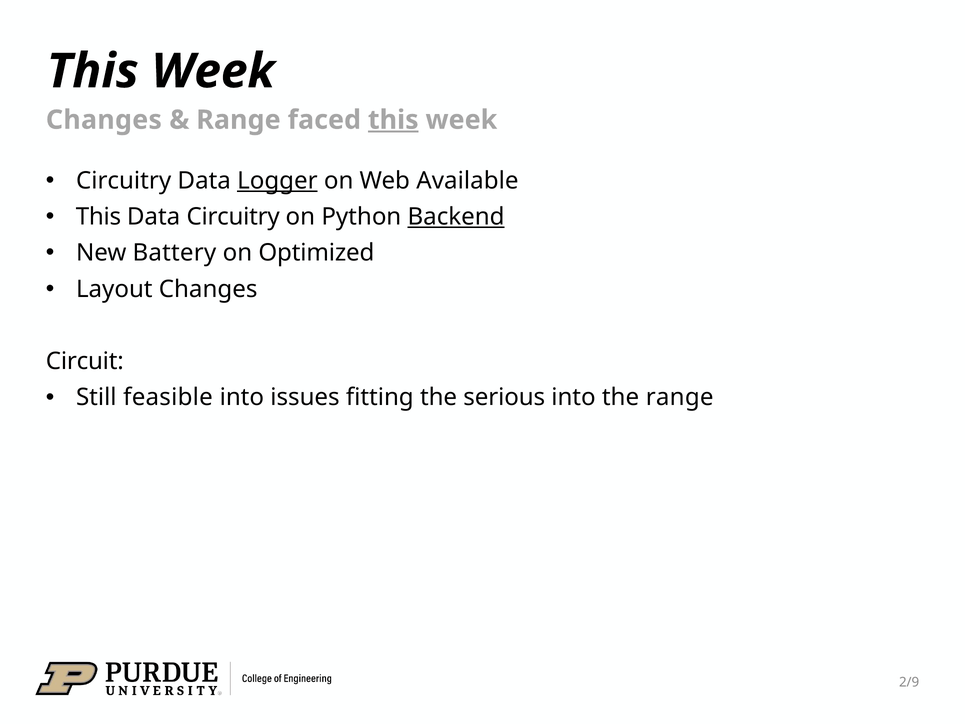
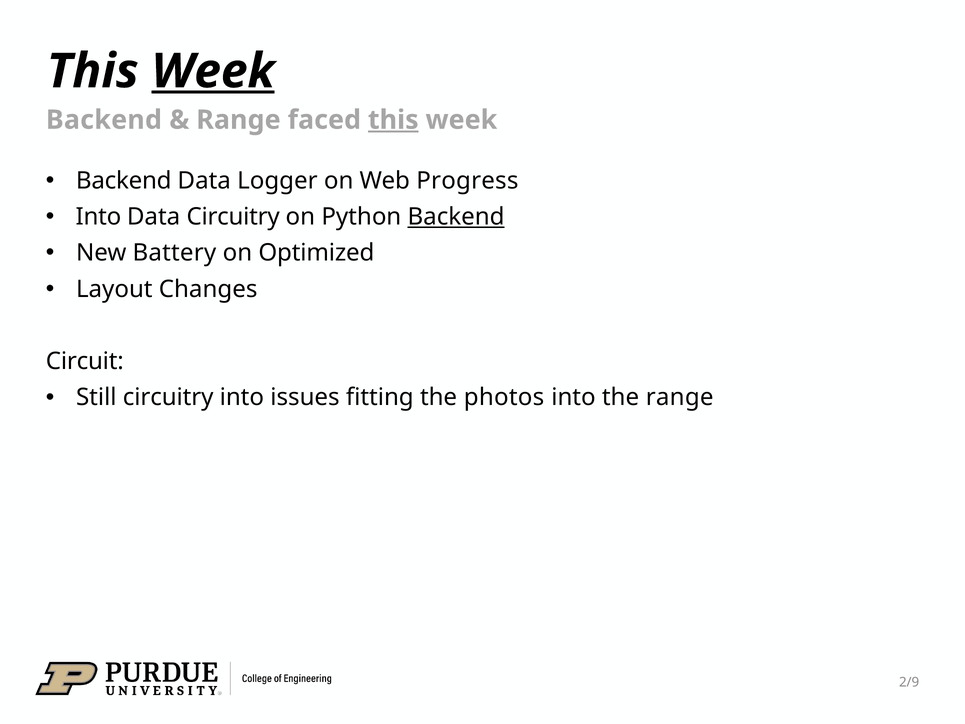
Week at (213, 71) underline: none -> present
Changes at (104, 120): Changes -> Backend
Circuitry at (124, 181): Circuitry -> Backend
Logger underline: present -> none
Available: Available -> Progress
This at (98, 217): This -> Into
Still feasible: feasible -> circuitry
serious: serious -> photos
